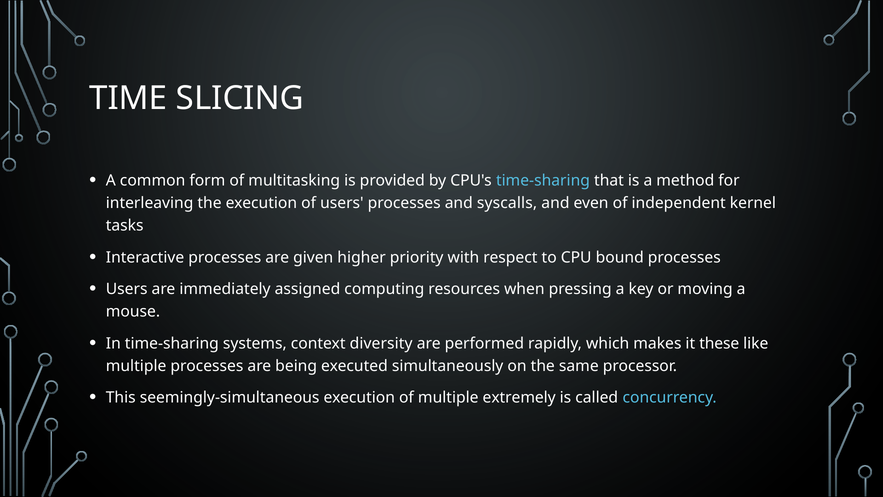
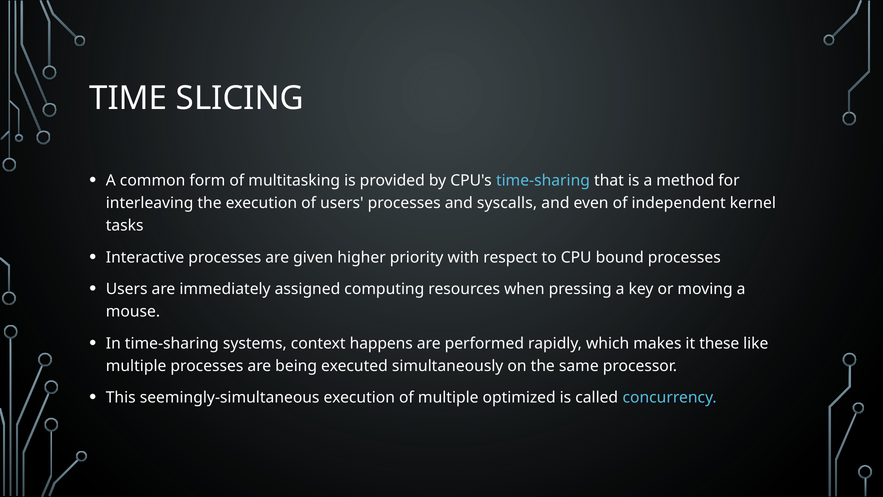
diversity: diversity -> happens
extremely: extremely -> optimized
